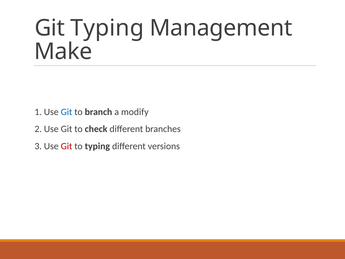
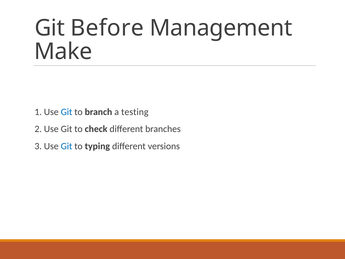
Git Typing: Typing -> Before
modify: modify -> testing
Git at (67, 146) colour: red -> blue
